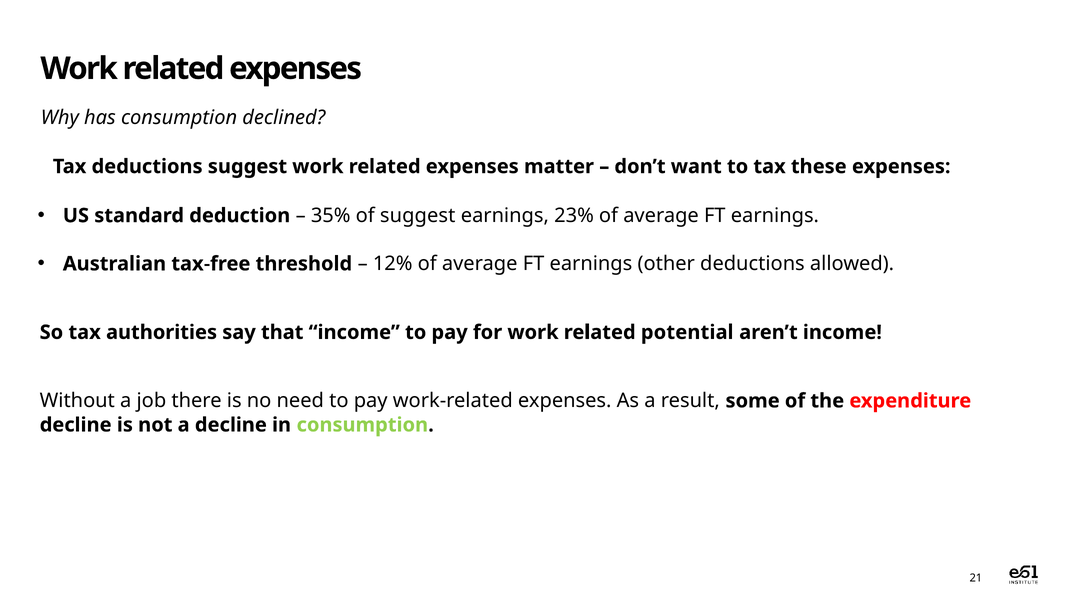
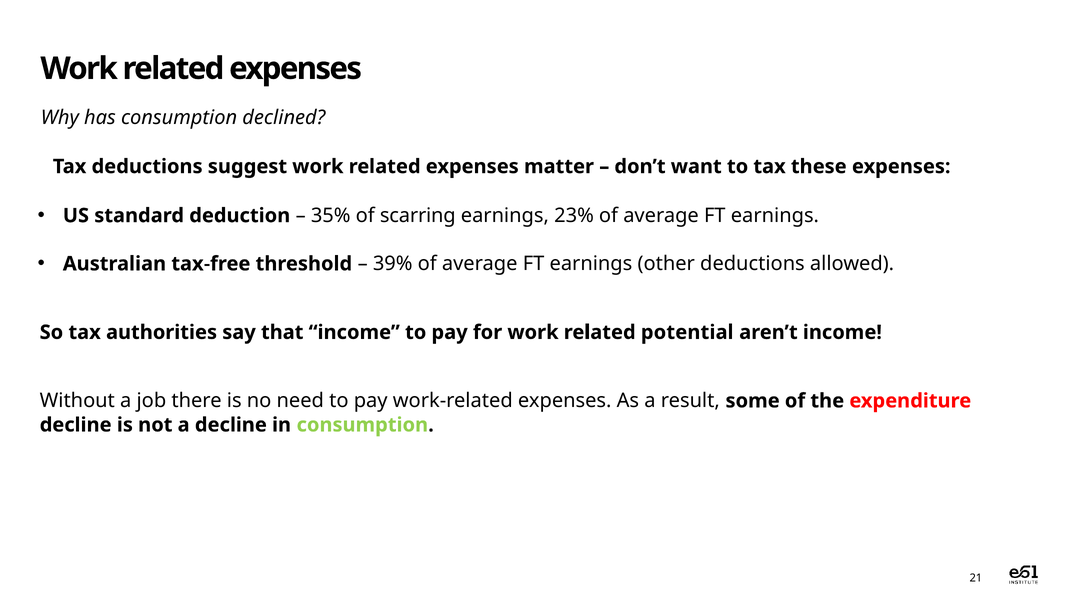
of suggest: suggest -> scarring
12%: 12% -> 39%
